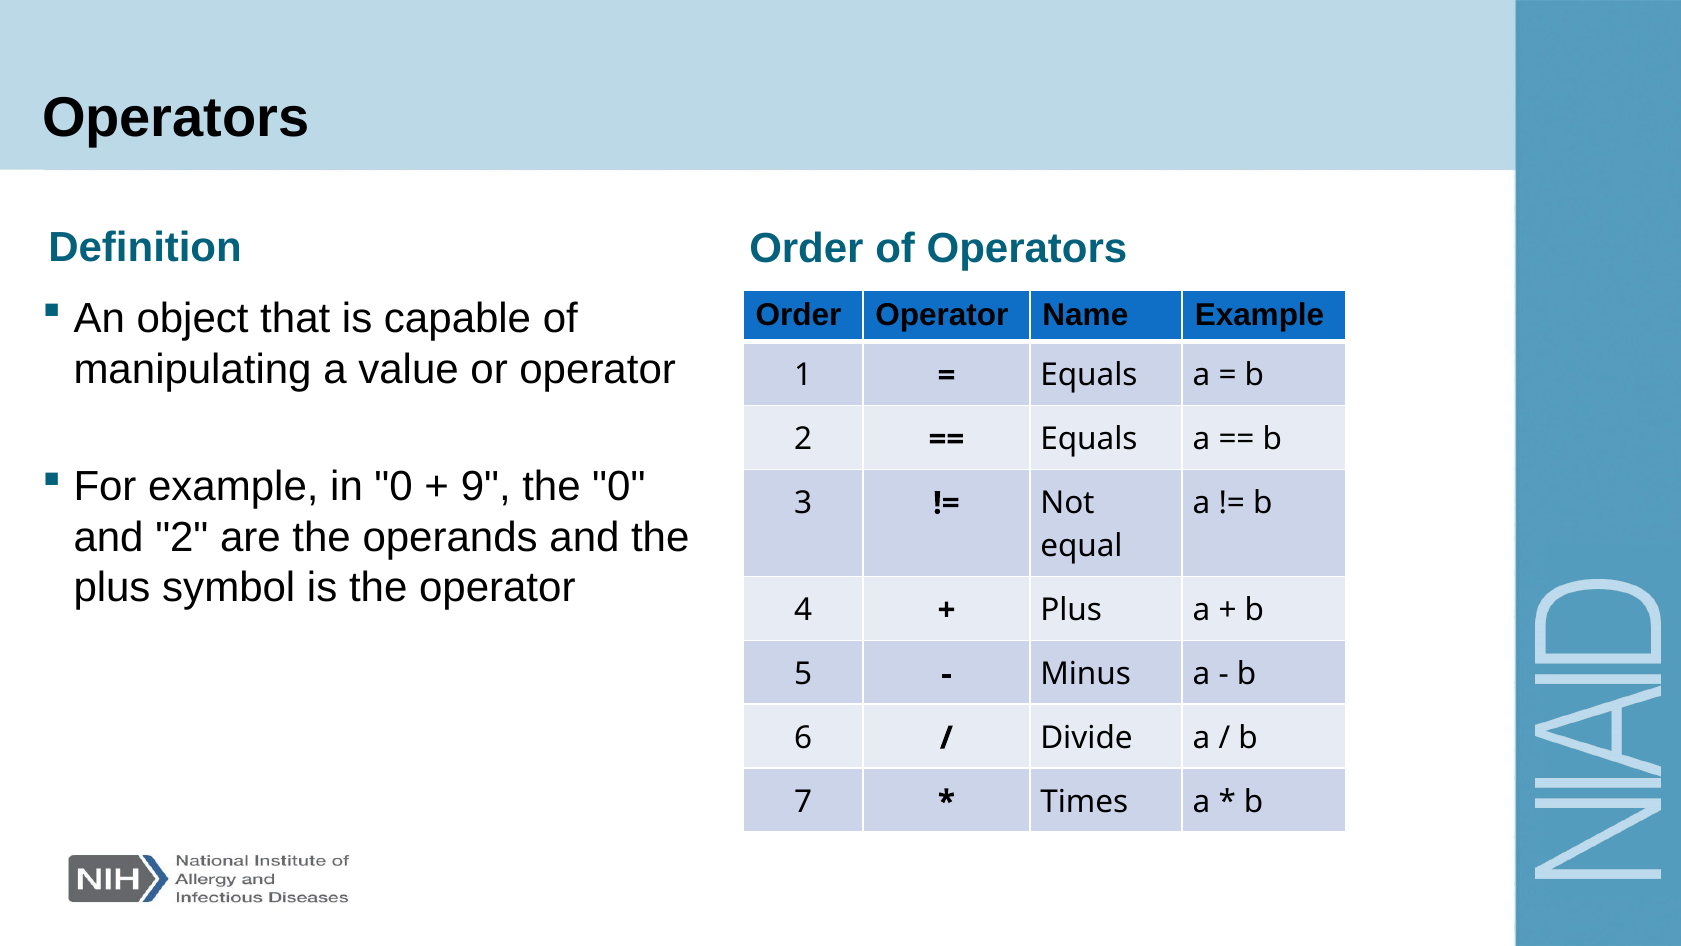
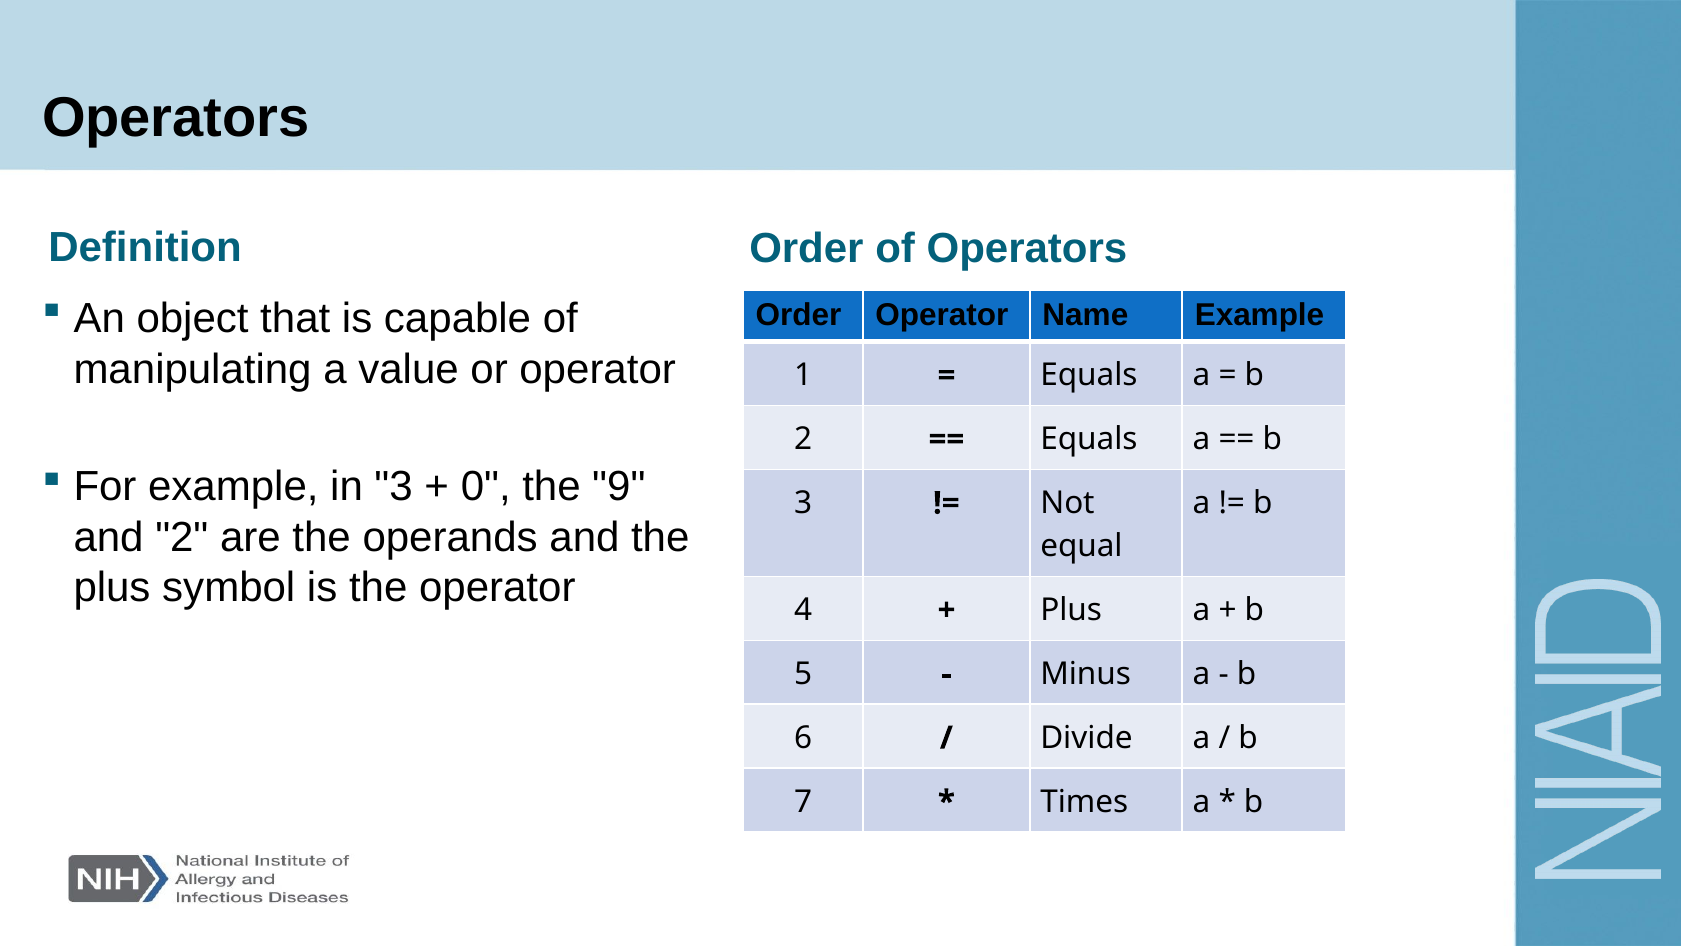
in 0: 0 -> 3
9: 9 -> 0
the 0: 0 -> 9
